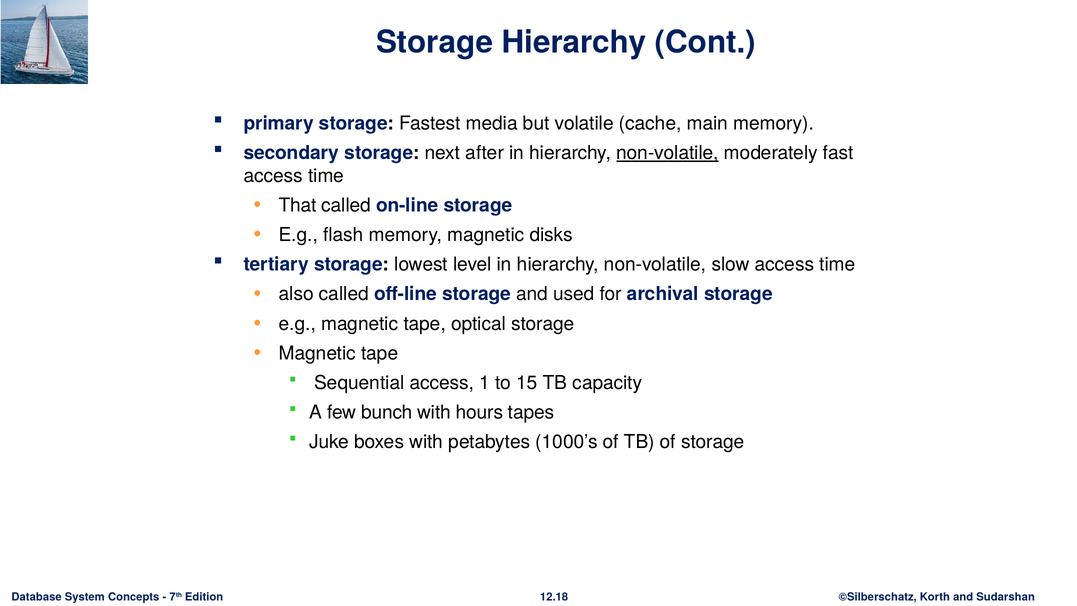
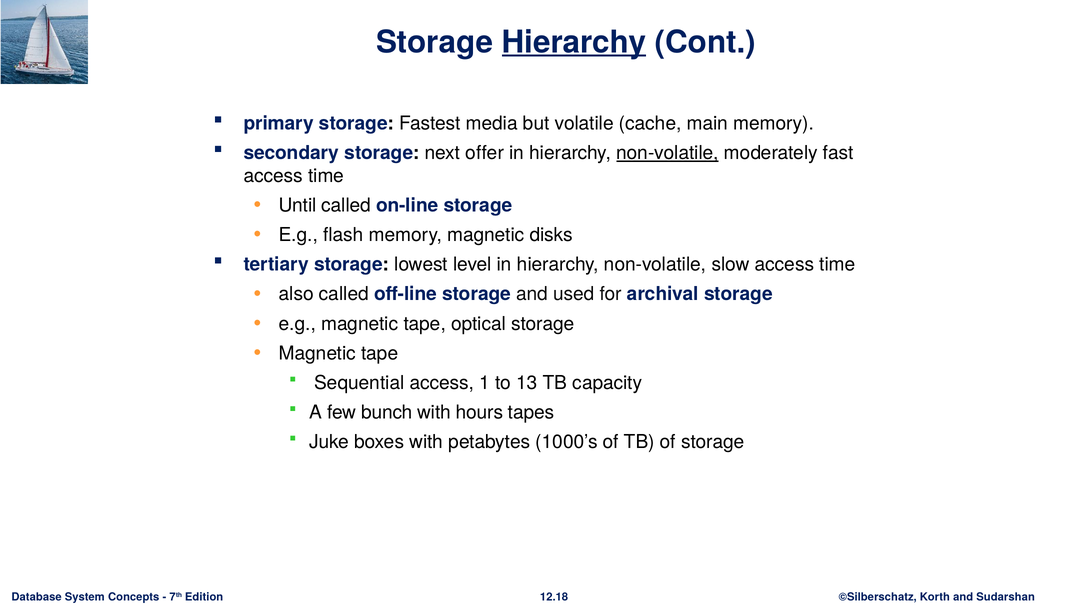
Hierarchy at (574, 42) underline: none -> present
after: after -> offer
That: That -> Until
15: 15 -> 13
